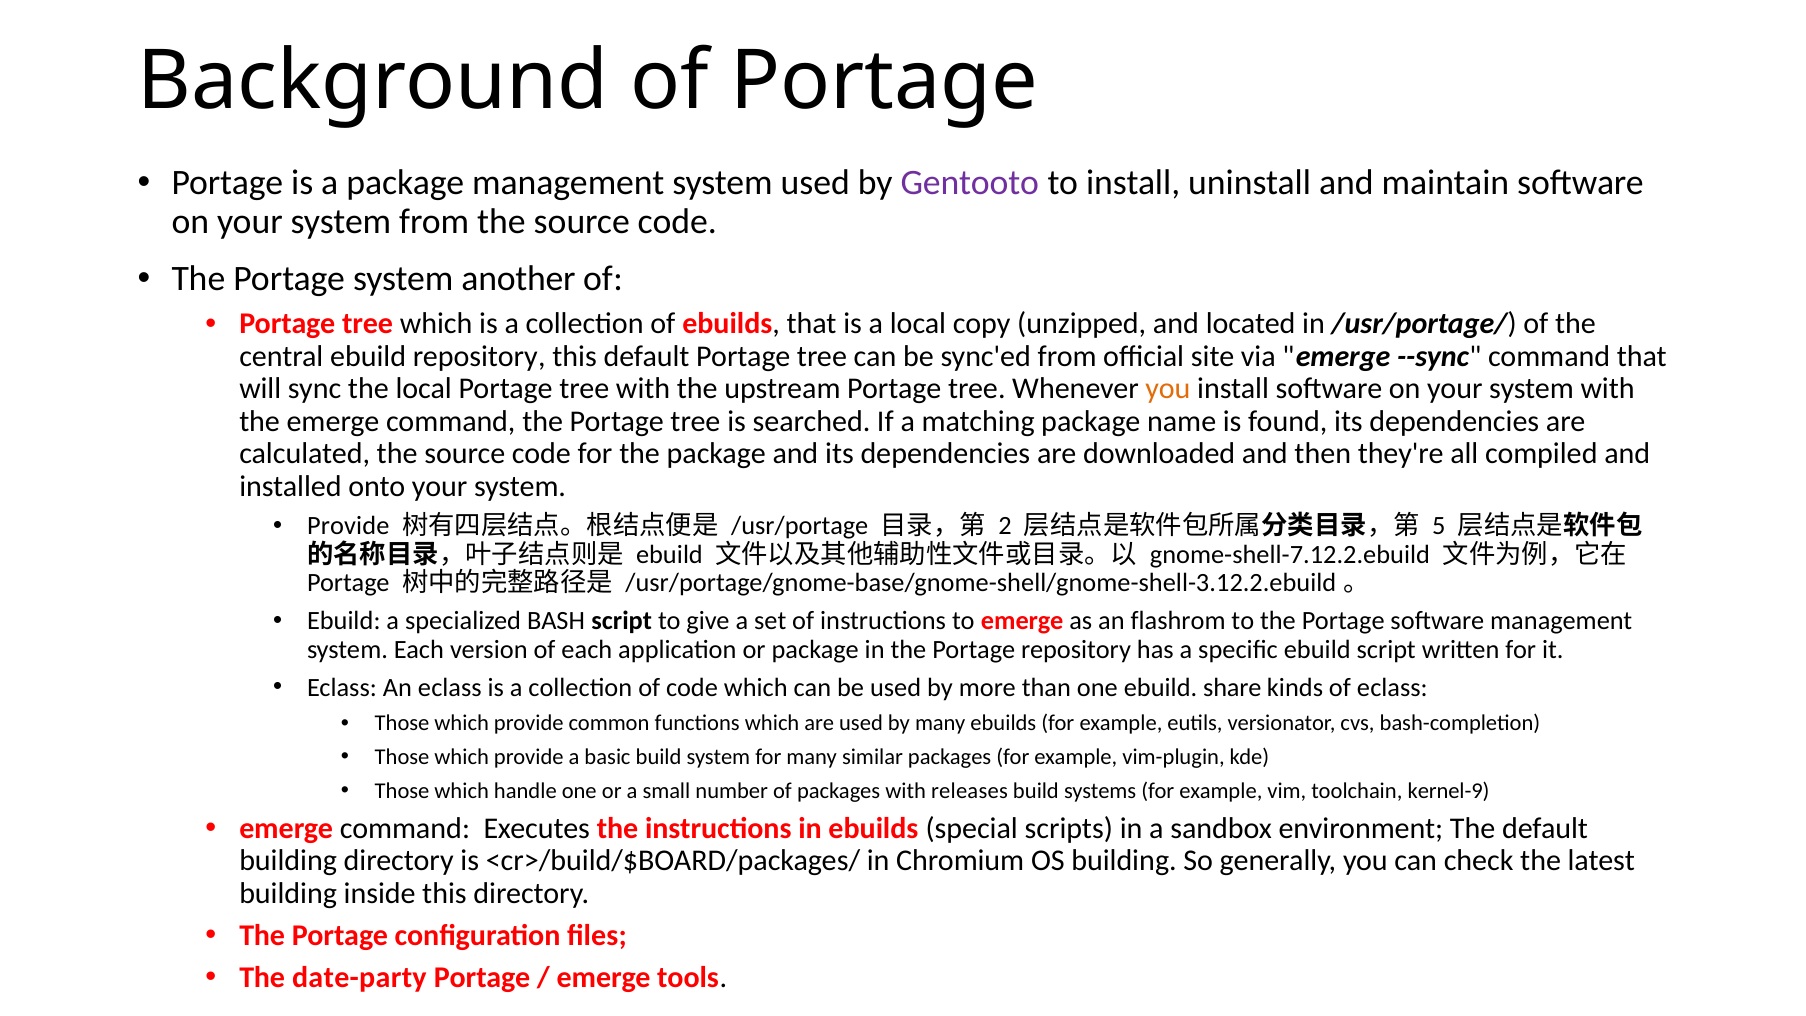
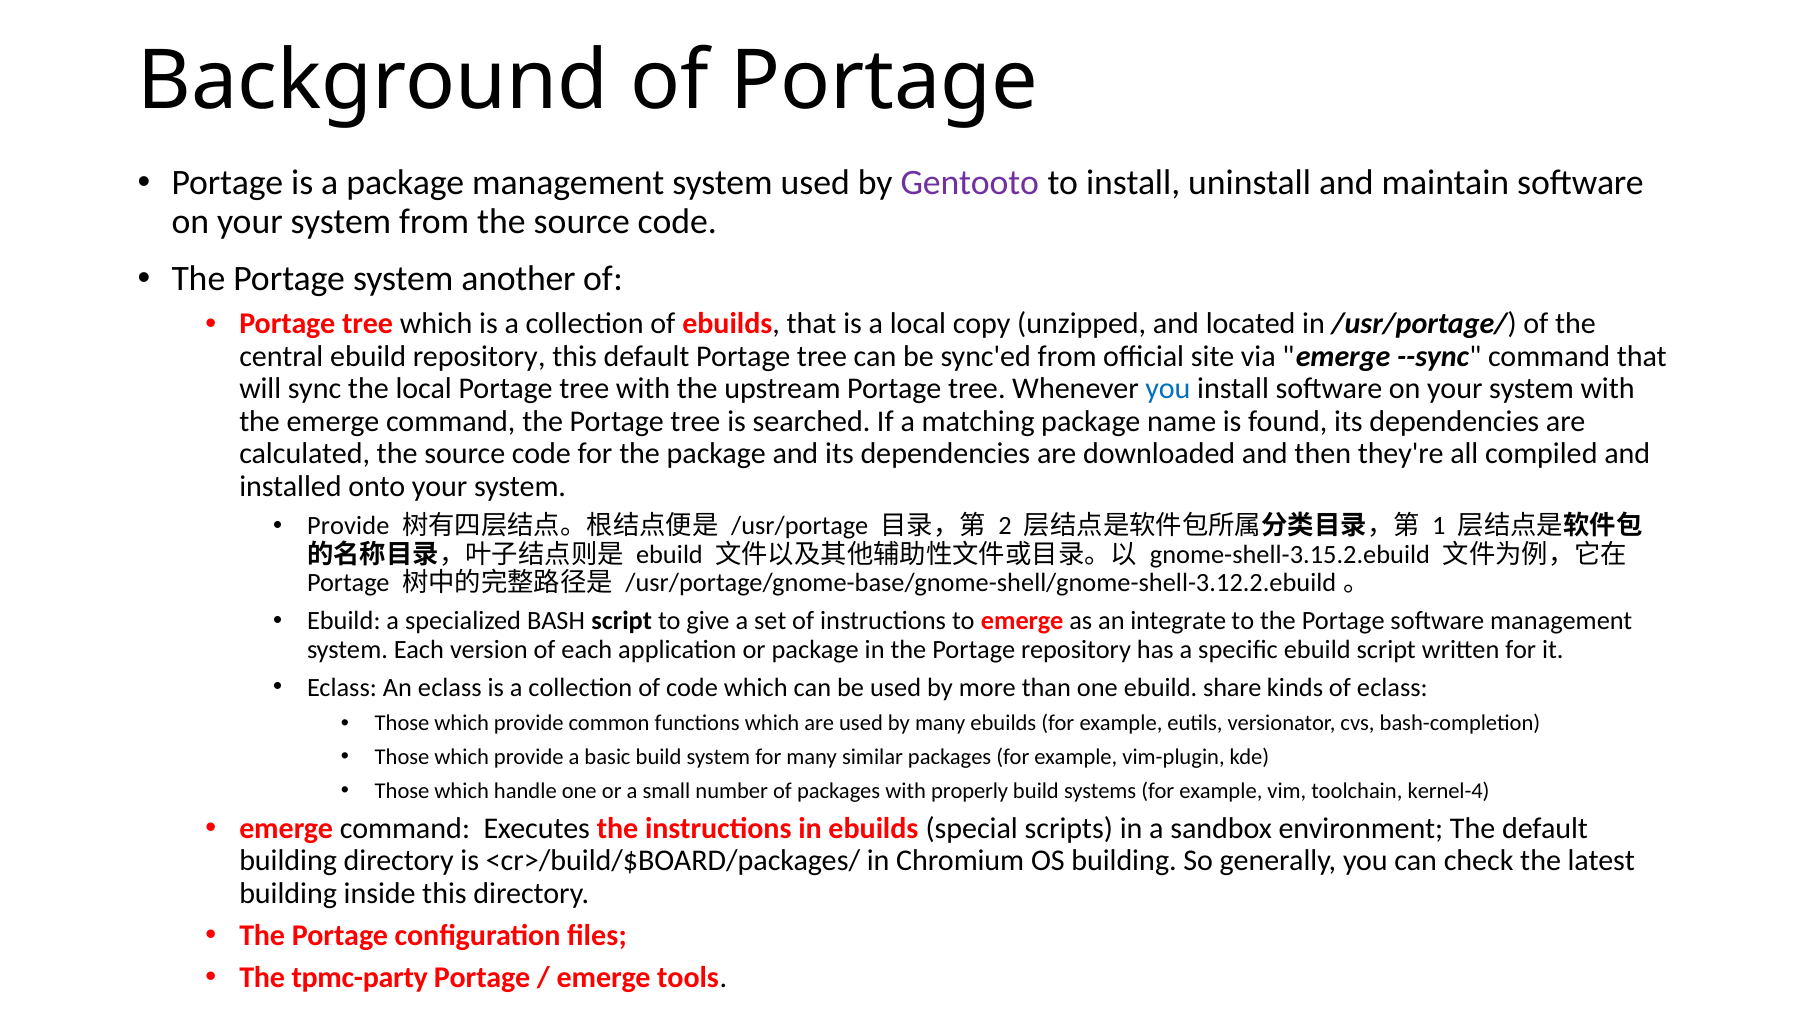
you at (1168, 389) colour: orange -> blue
5: 5 -> 1
gnome-shell-7.12.2.ebuild: gnome-shell-7.12.2.ebuild -> gnome-shell-3.15.2.ebuild
flashrom: flashrom -> integrate
releases: releases -> properly
kernel-9: kernel-9 -> kernel-4
date-party: date-party -> tpmc-party
